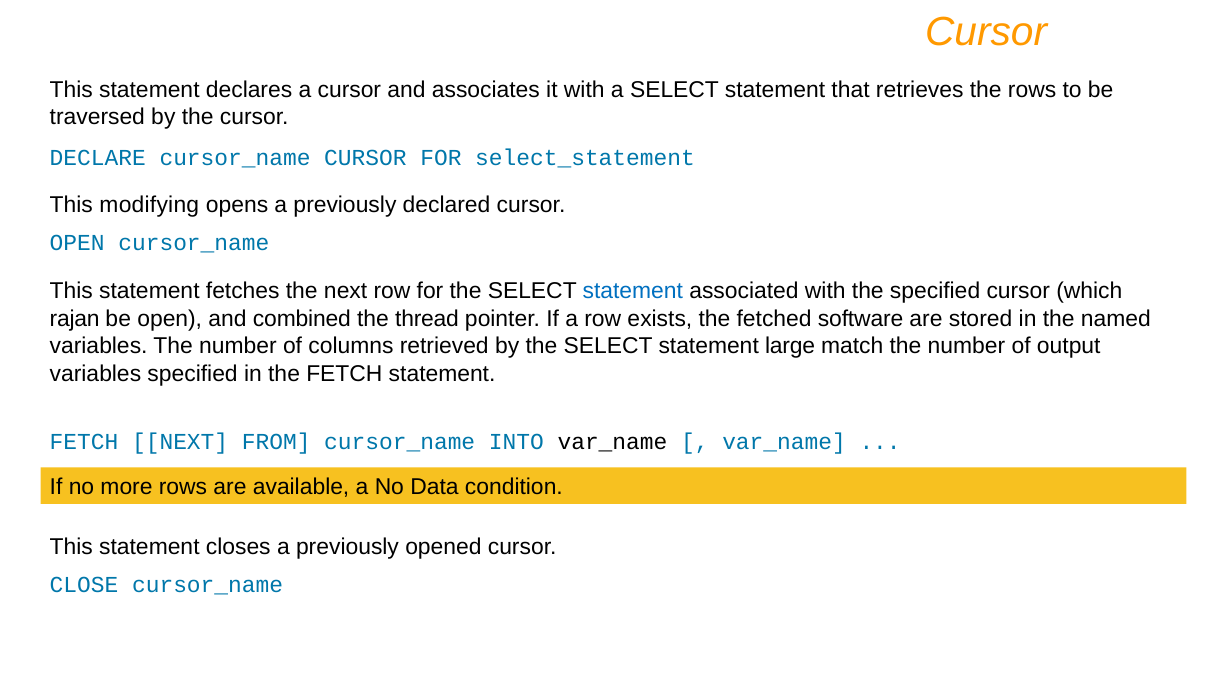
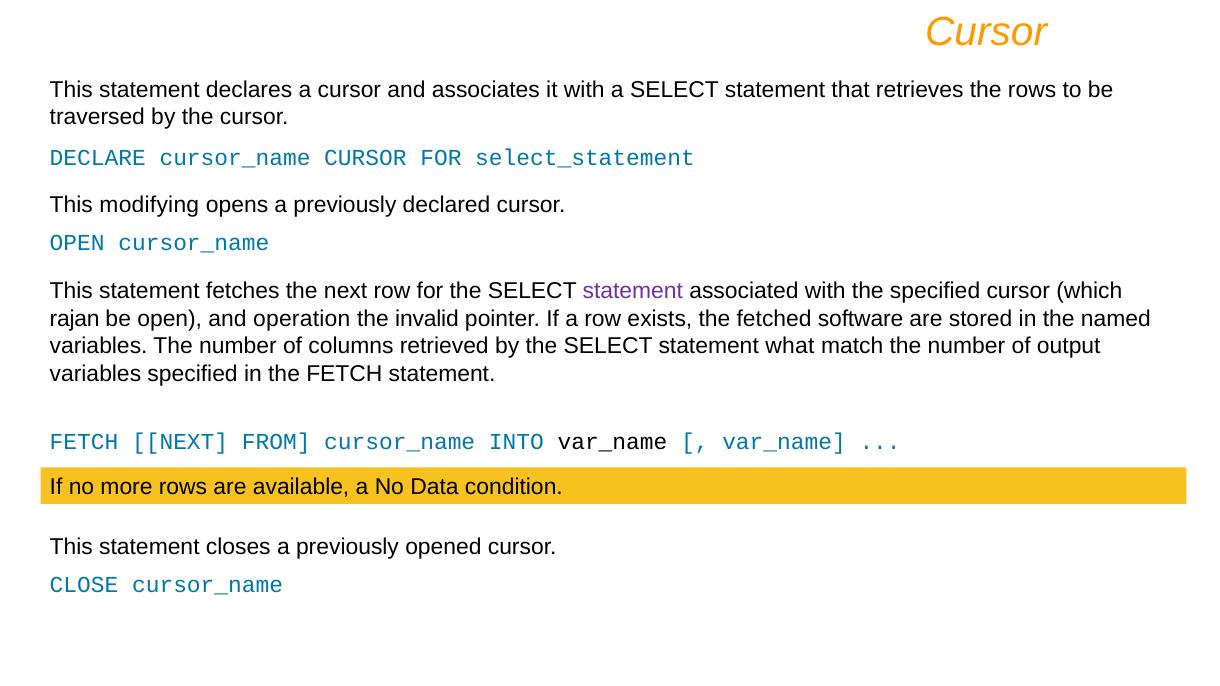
statement at (633, 291) colour: blue -> purple
combined: combined -> operation
thread: thread -> invalid
large: large -> what
